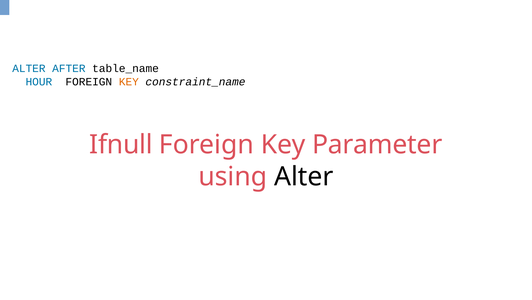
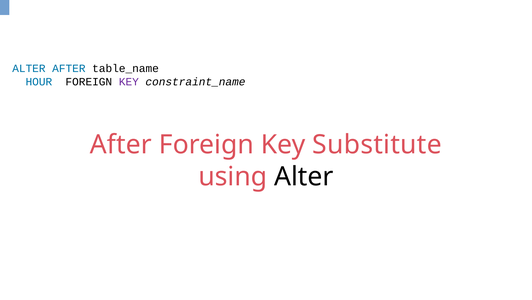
KEY at (129, 82) colour: orange -> purple
Ifnull at (121, 144): Ifnull -> After
Parameter: Parameter -> Substitute
